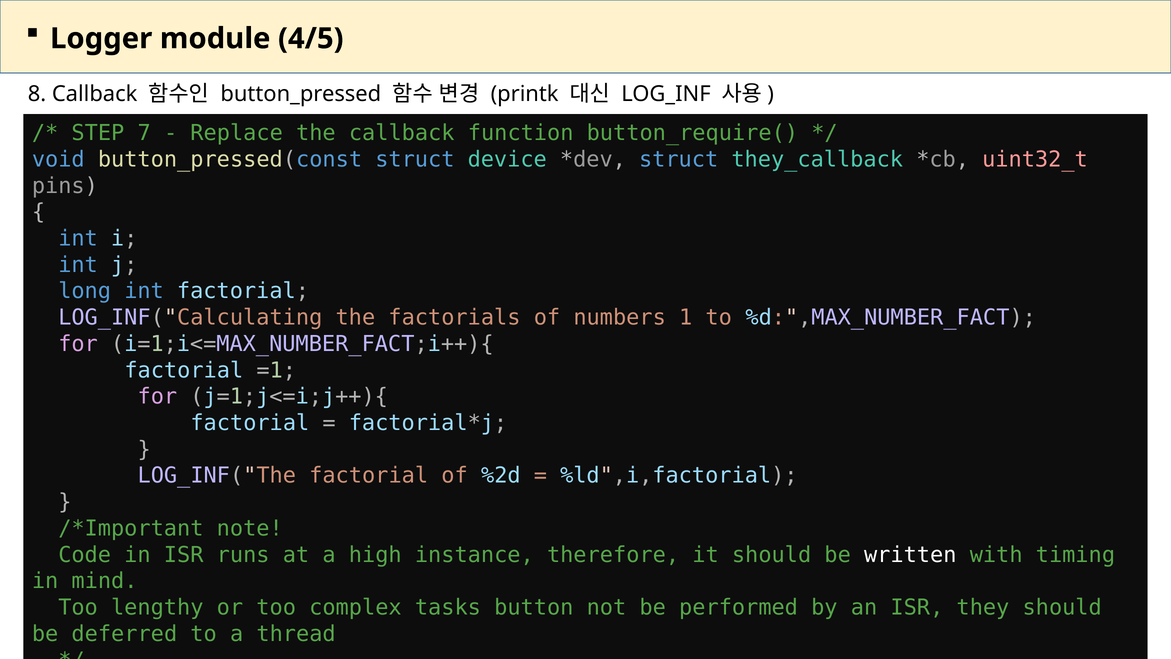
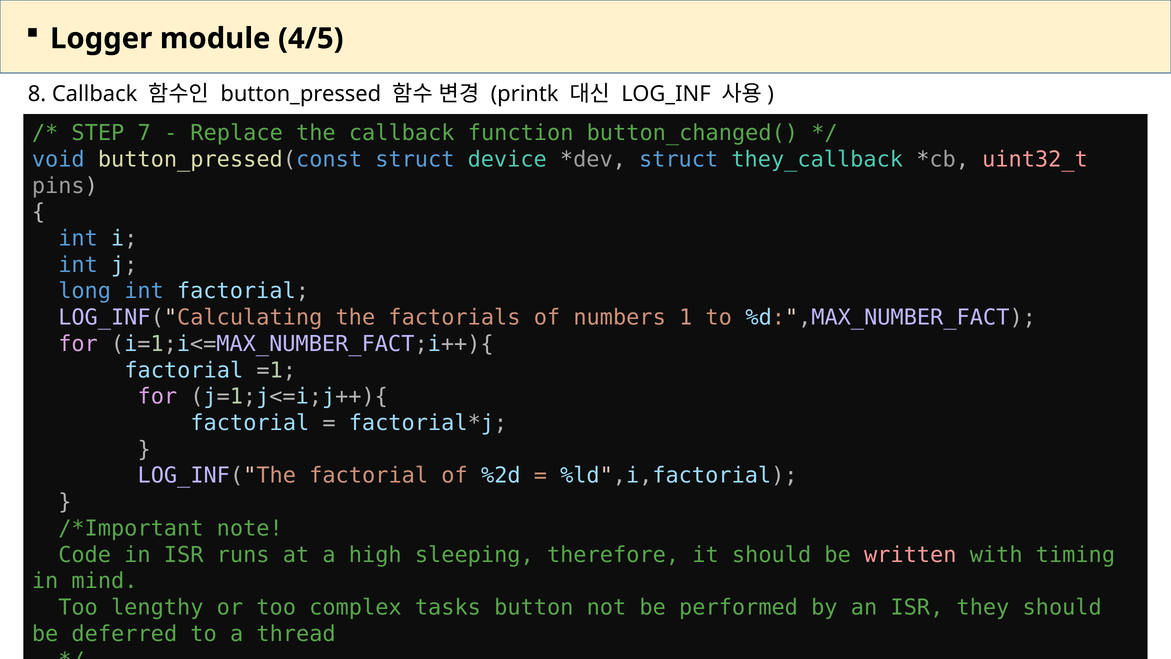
button_require(: button_require( -> button_changed(
instance: instance -> sleeping
written colour: white -> pink
